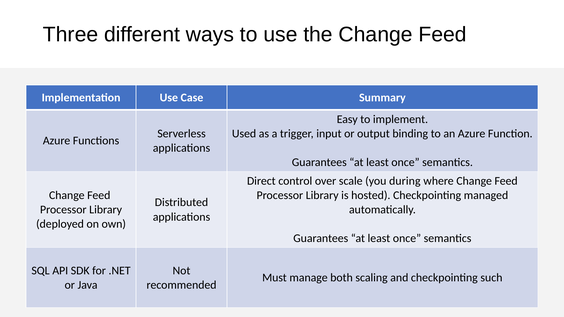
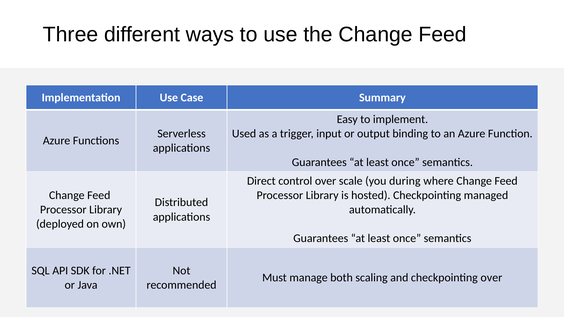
checkpointing such: such -> over
